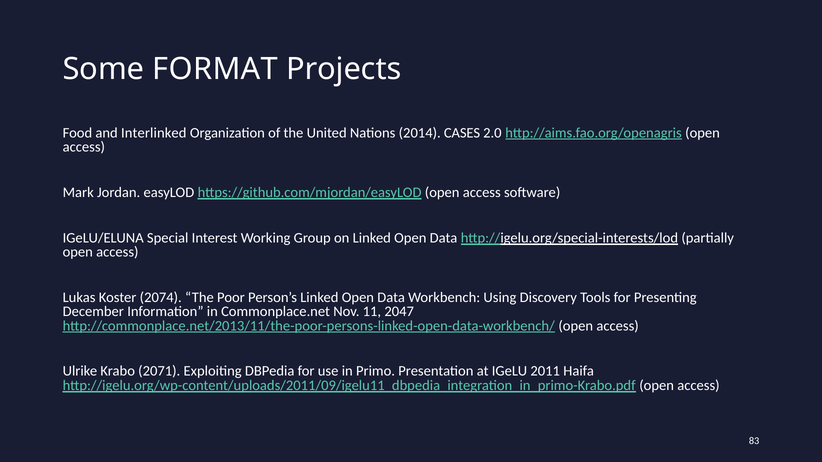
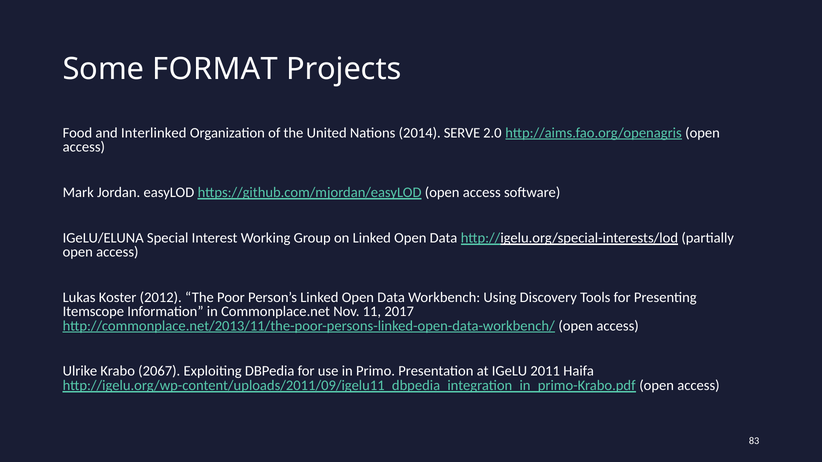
CASES: CASES -> SERVE
2074: 2074 -> 2012
December: December -> Itemscope
2047: 2047 -> 2017
2071: 2071 -> 2067
